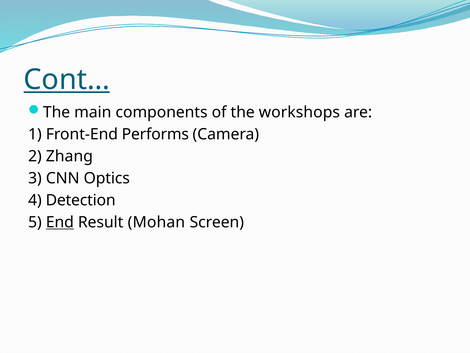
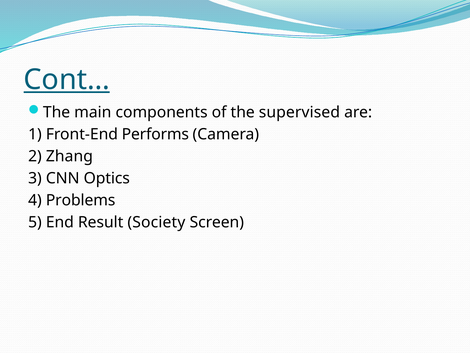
workshops: workshops -> supervised
Detection: Detection -> Problems
End underline: present -> none
Mohan: Mohan -> Society
